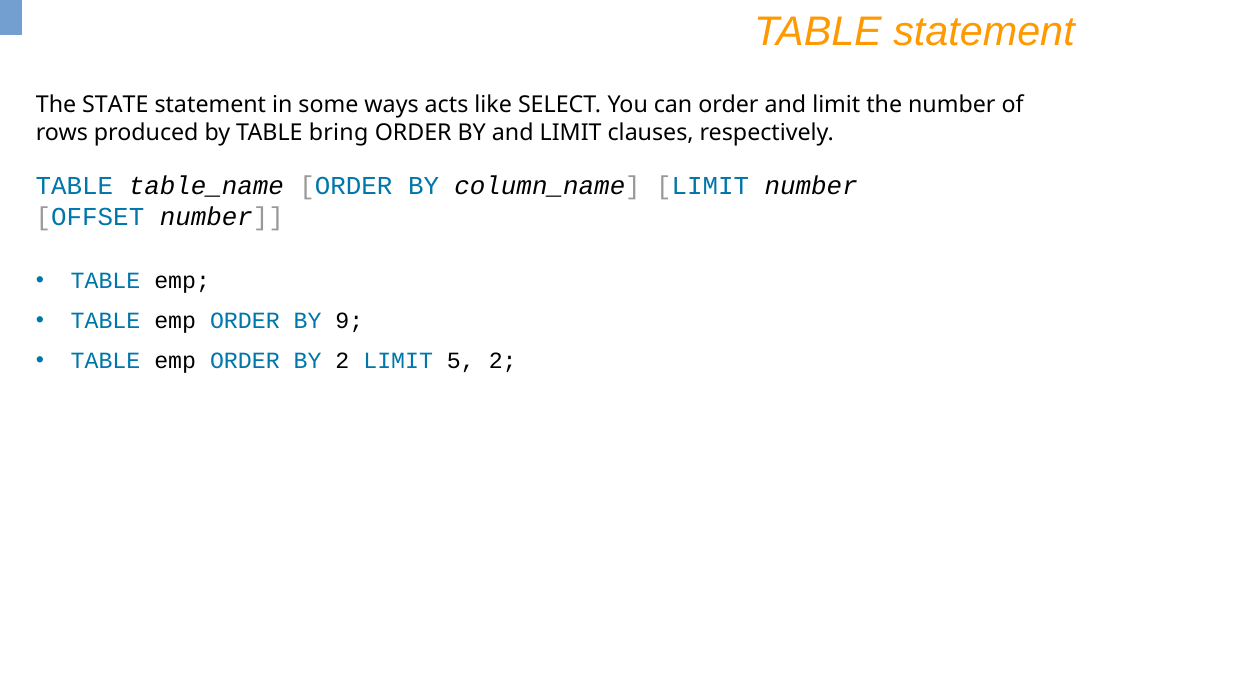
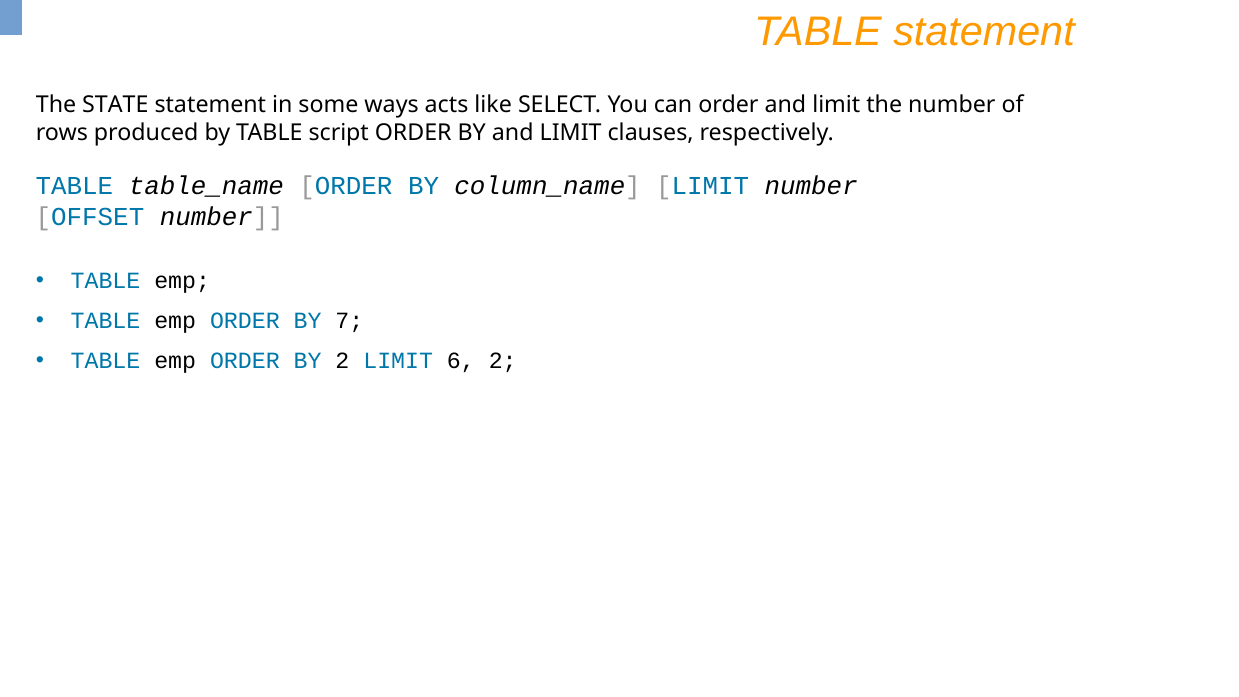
bring: bring -> script
9: 9 -> 7
5: 5 -> 6
